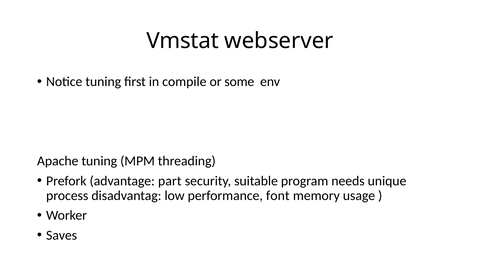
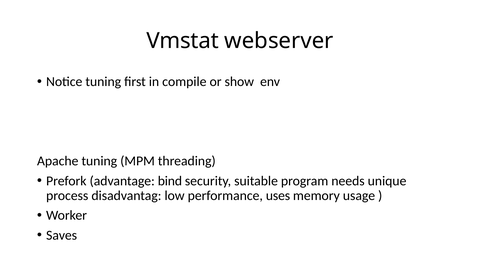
some: some -> show
part: part -> bind
font: font -> uses
